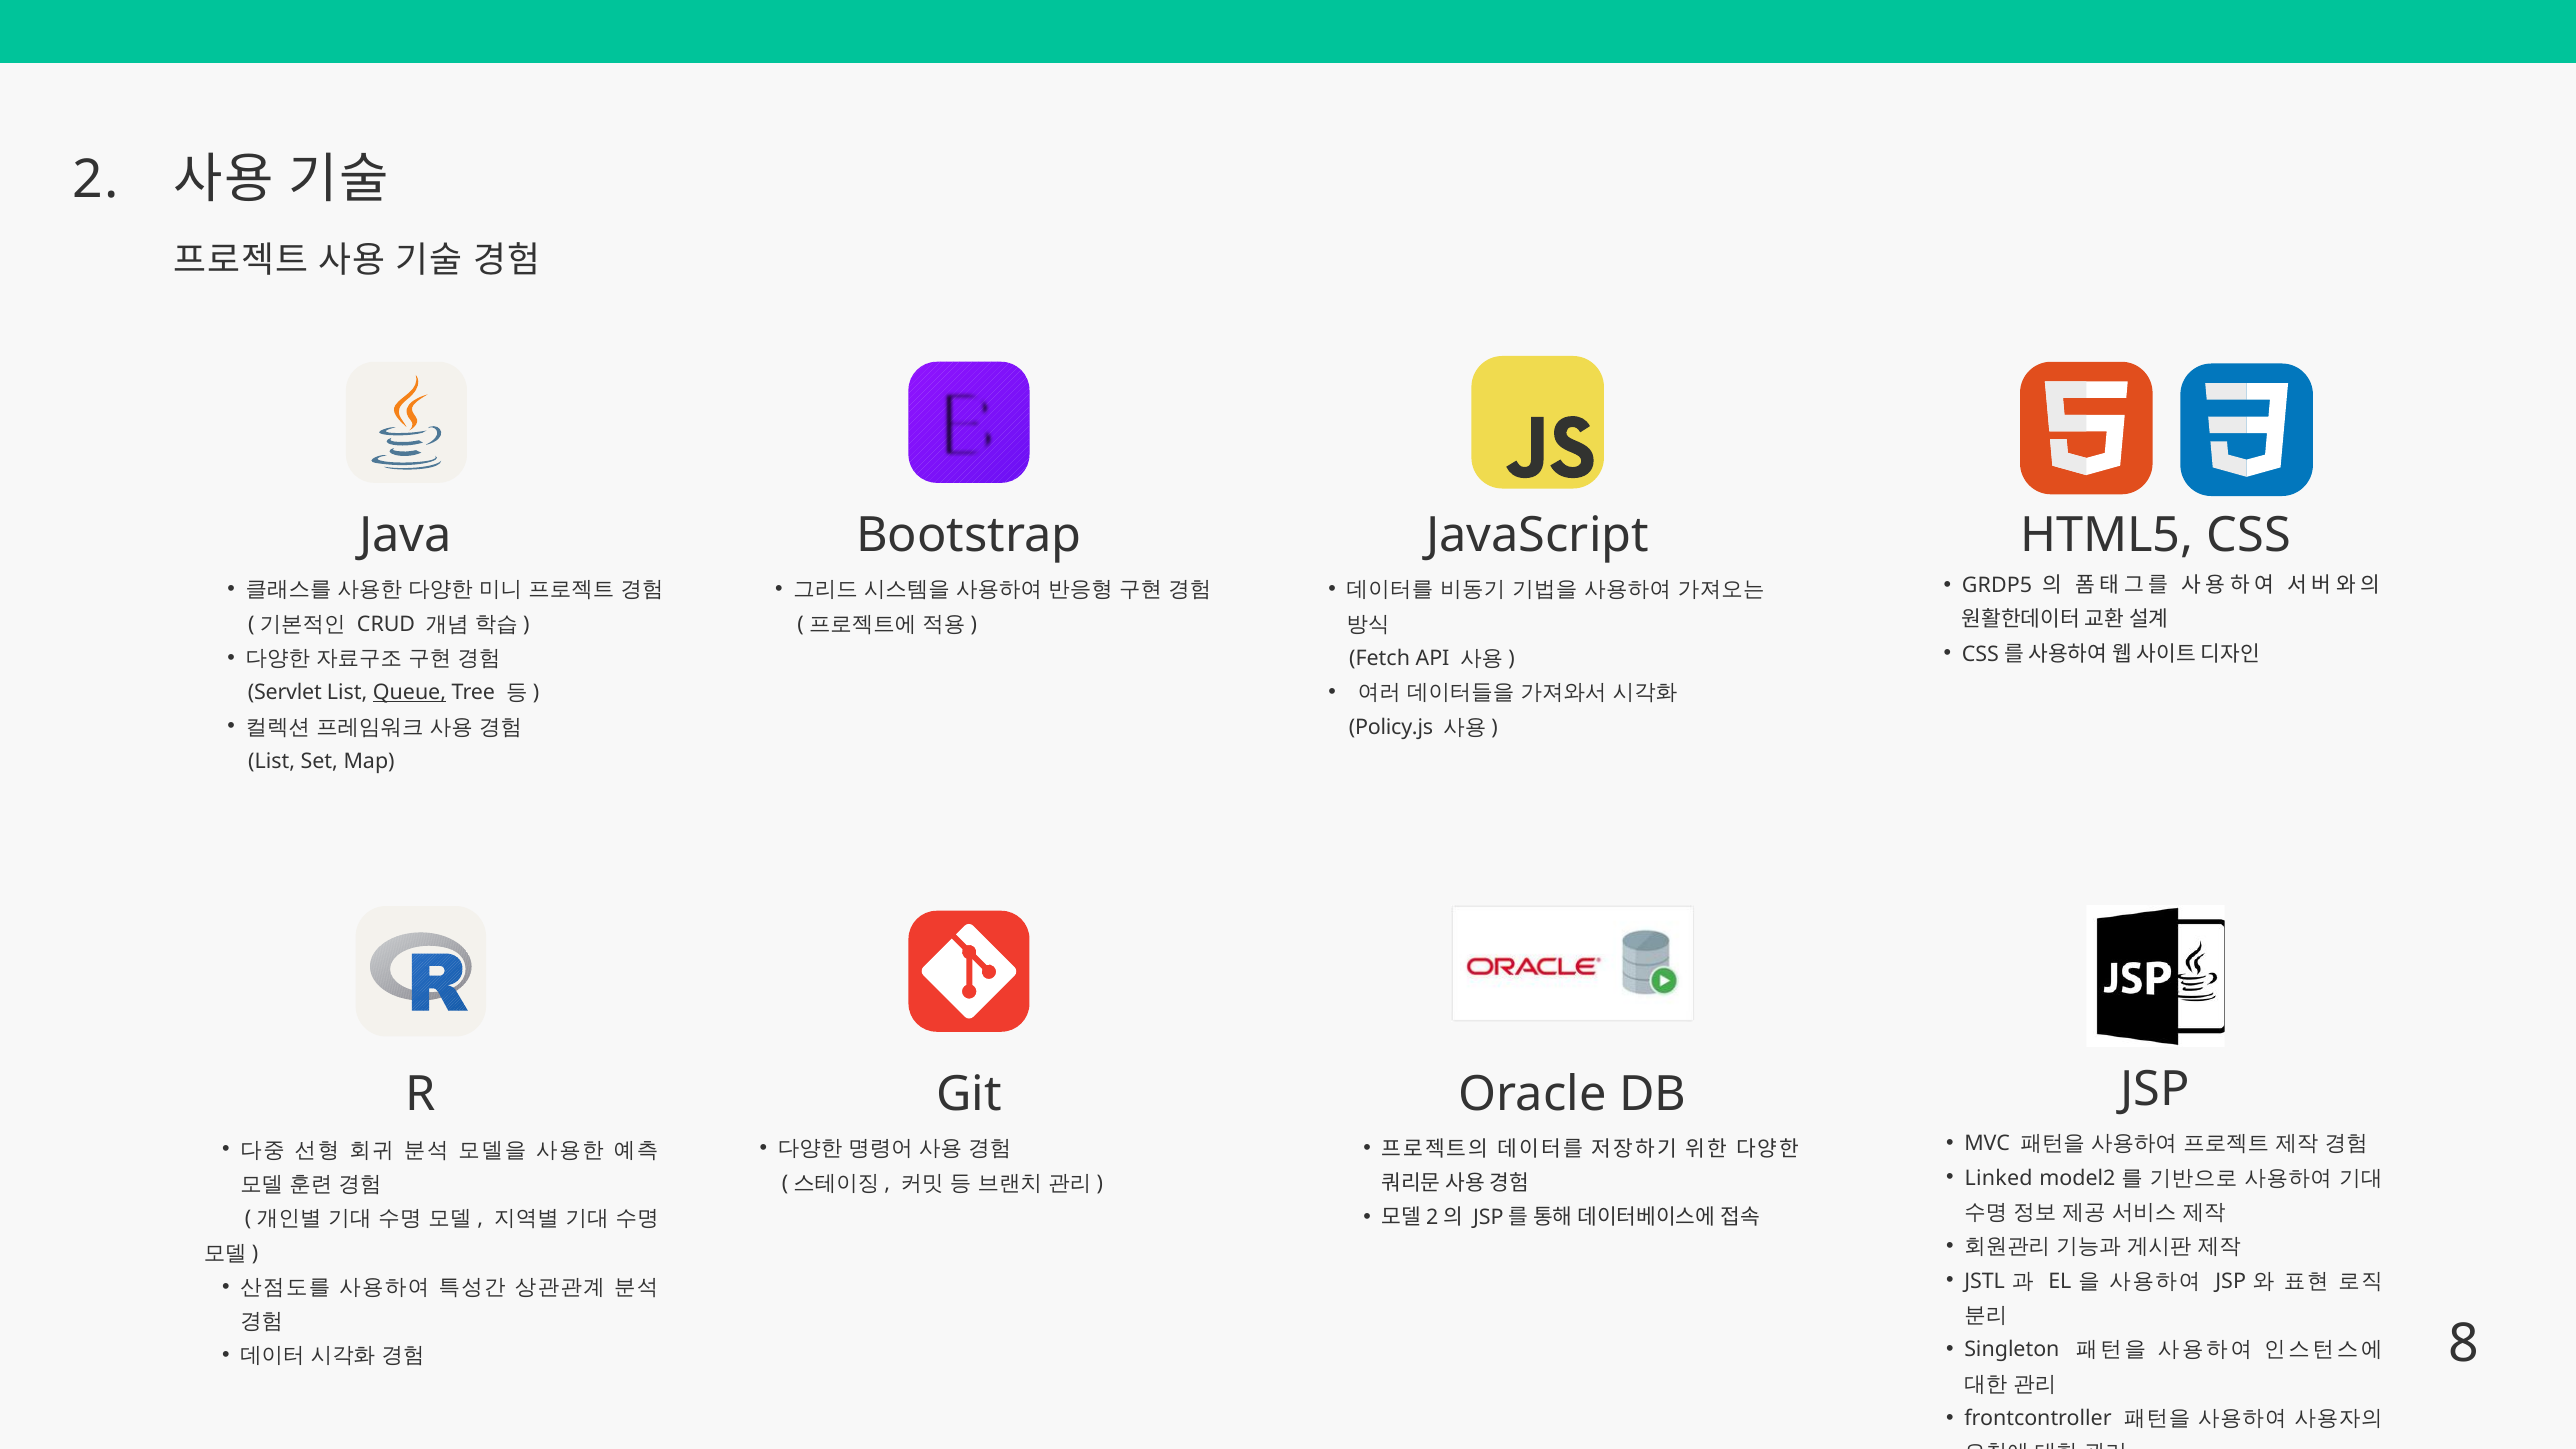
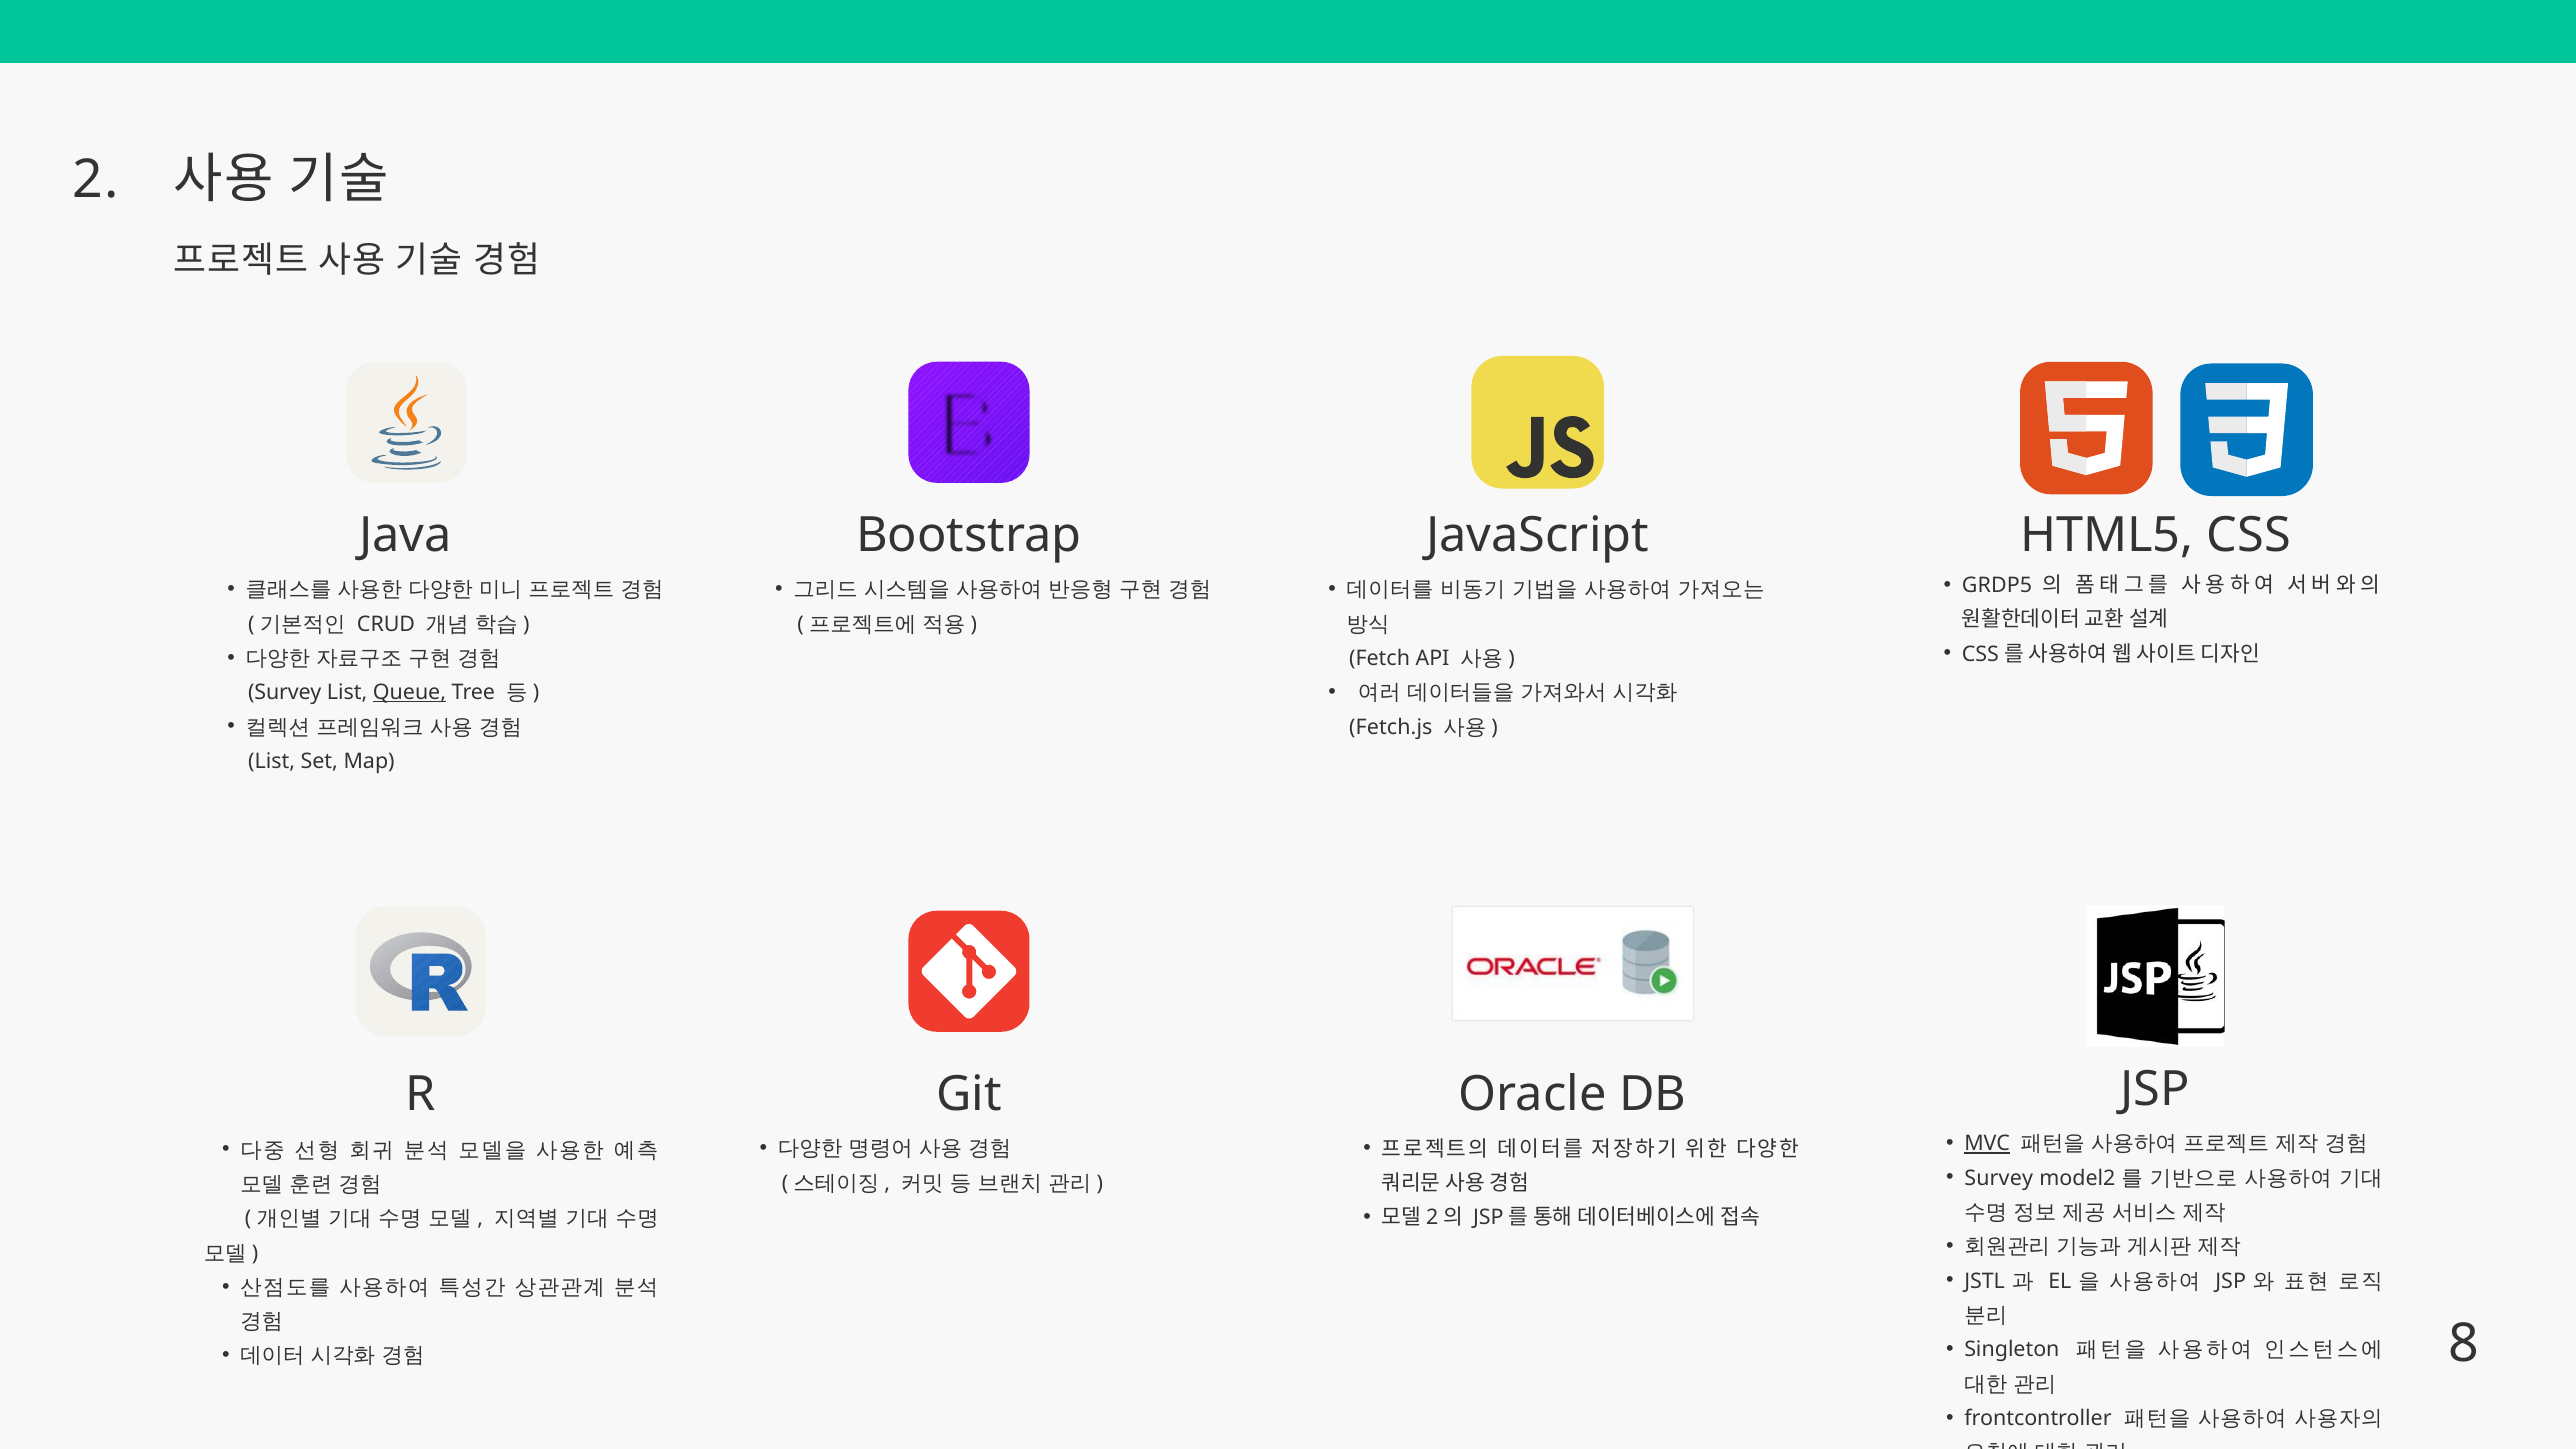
Servlet at (285, 693): Servlet -> Survey
Policy.js: Policy.js -> Fetch.js
MVC underline: none -> present
Linked at (1999, 1178): Linked -> Survey
